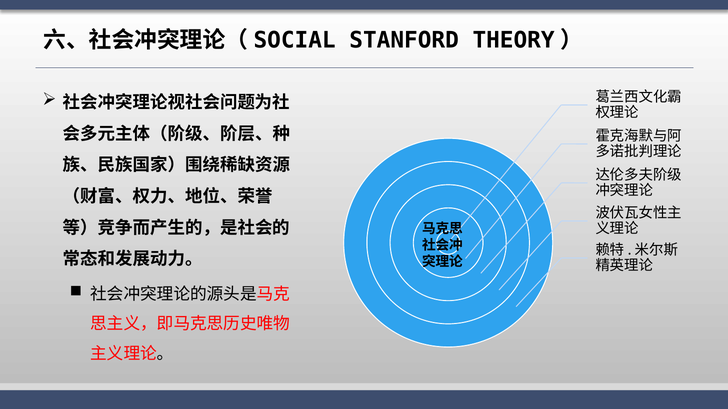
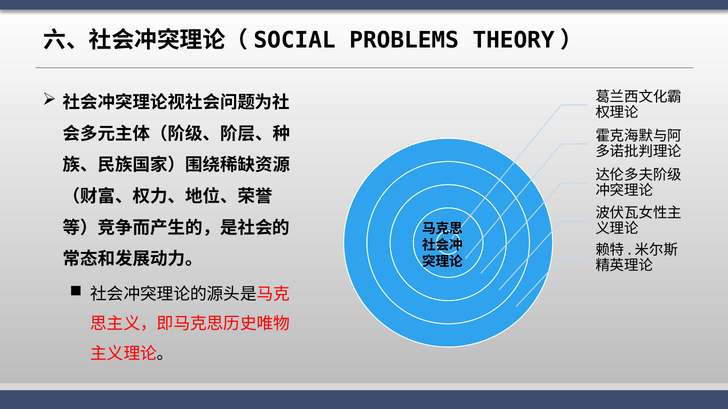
STANFORD: STANFORD -> PROBLEMS
